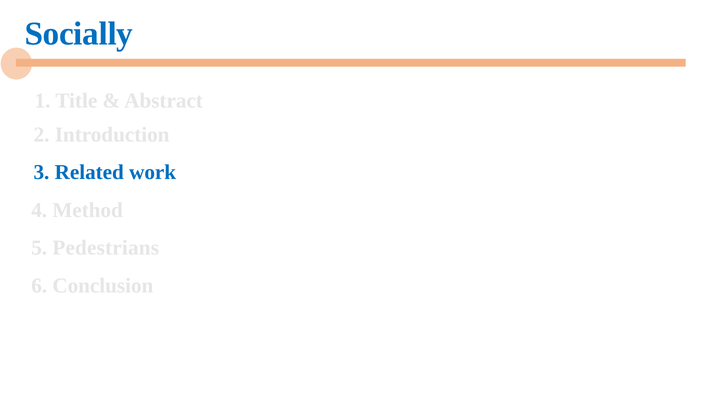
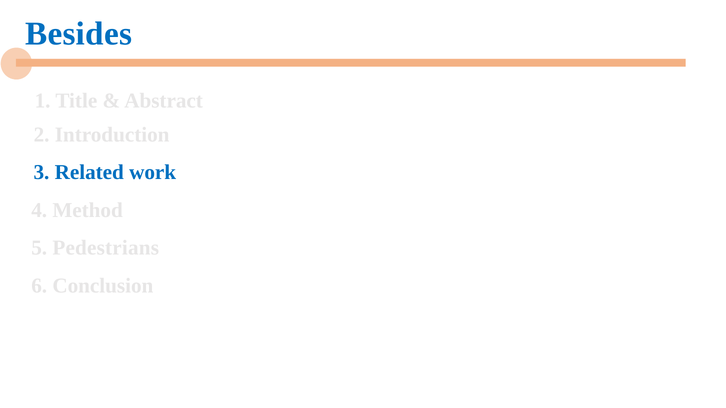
Socially: Socially -> Besides
